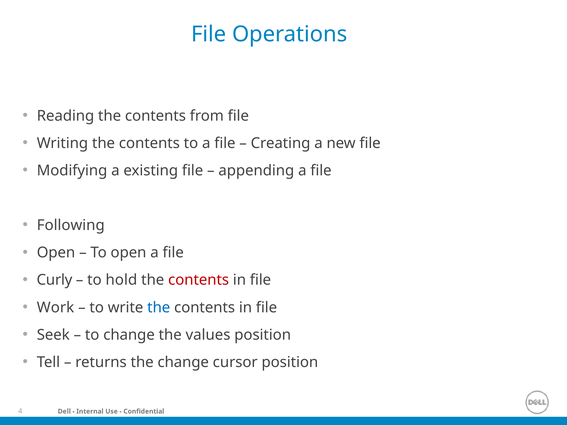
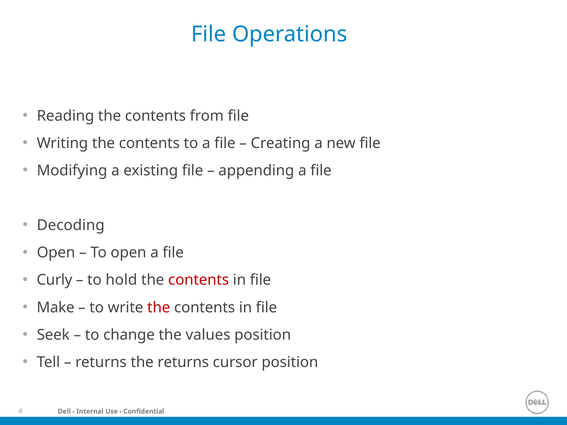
Following: Following -> Decoding
Work: Work -> Make
the at (159, 308) colour: blue -> red
the change: change -> returns
